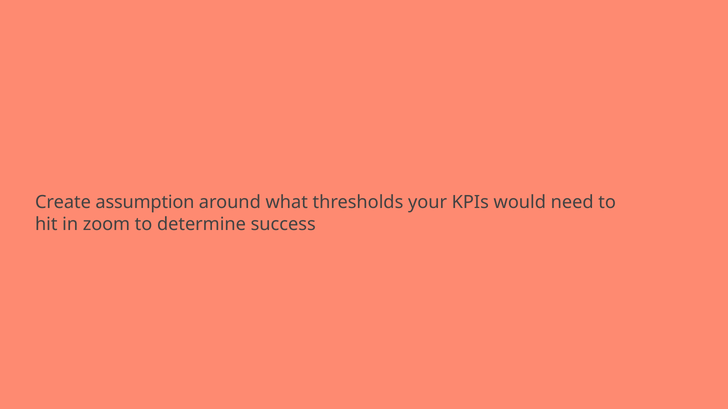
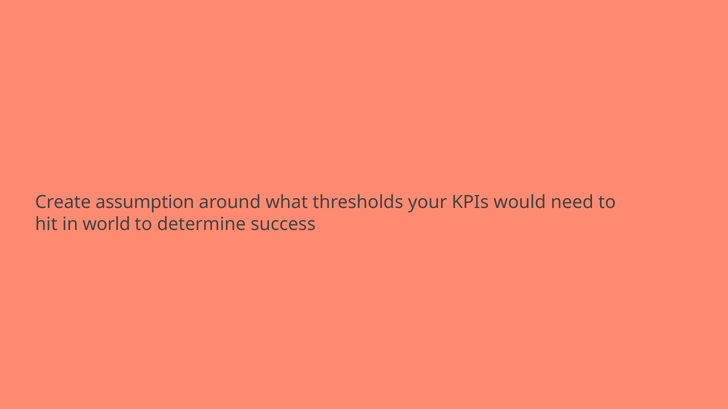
zoom: zoom -> world
